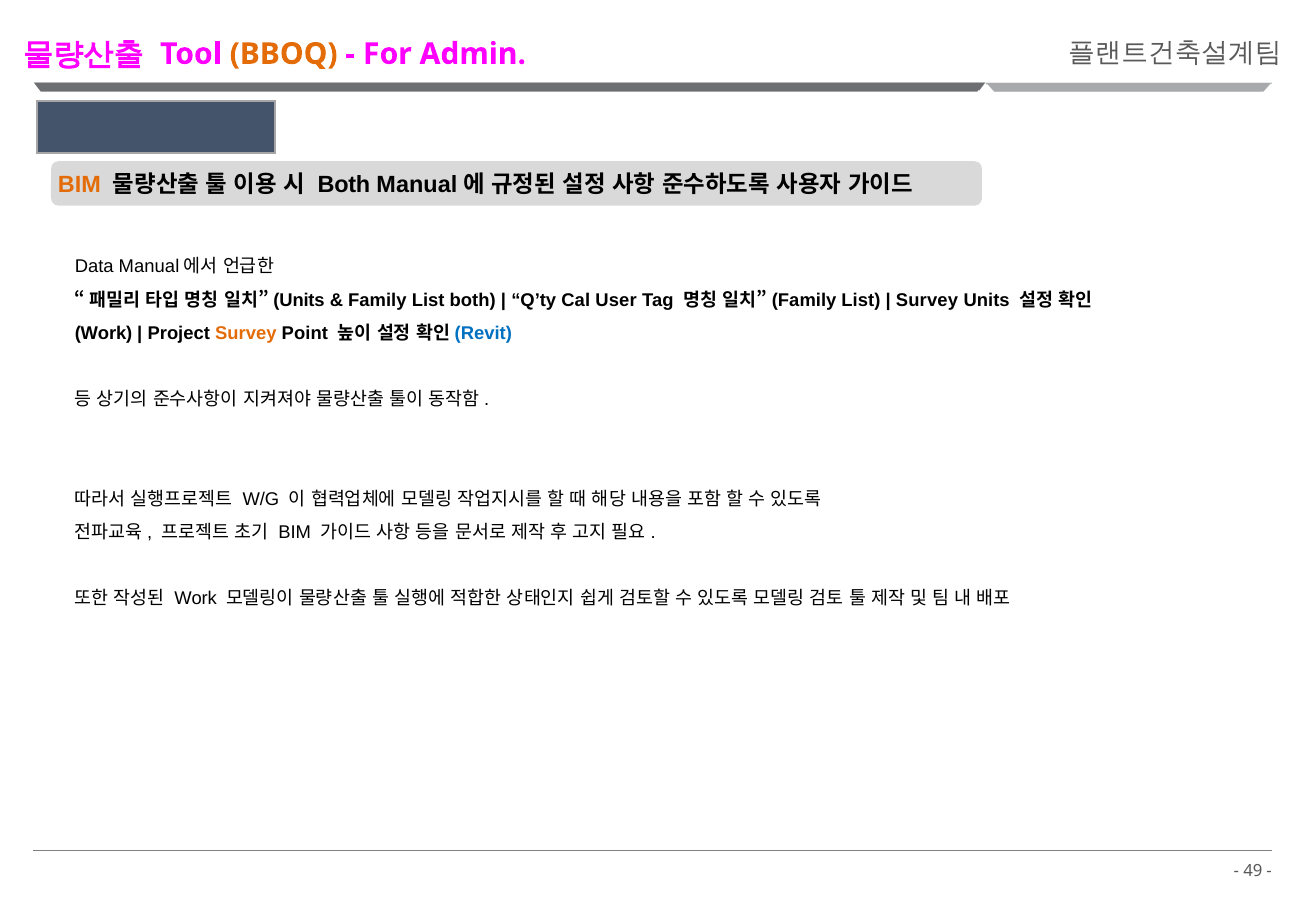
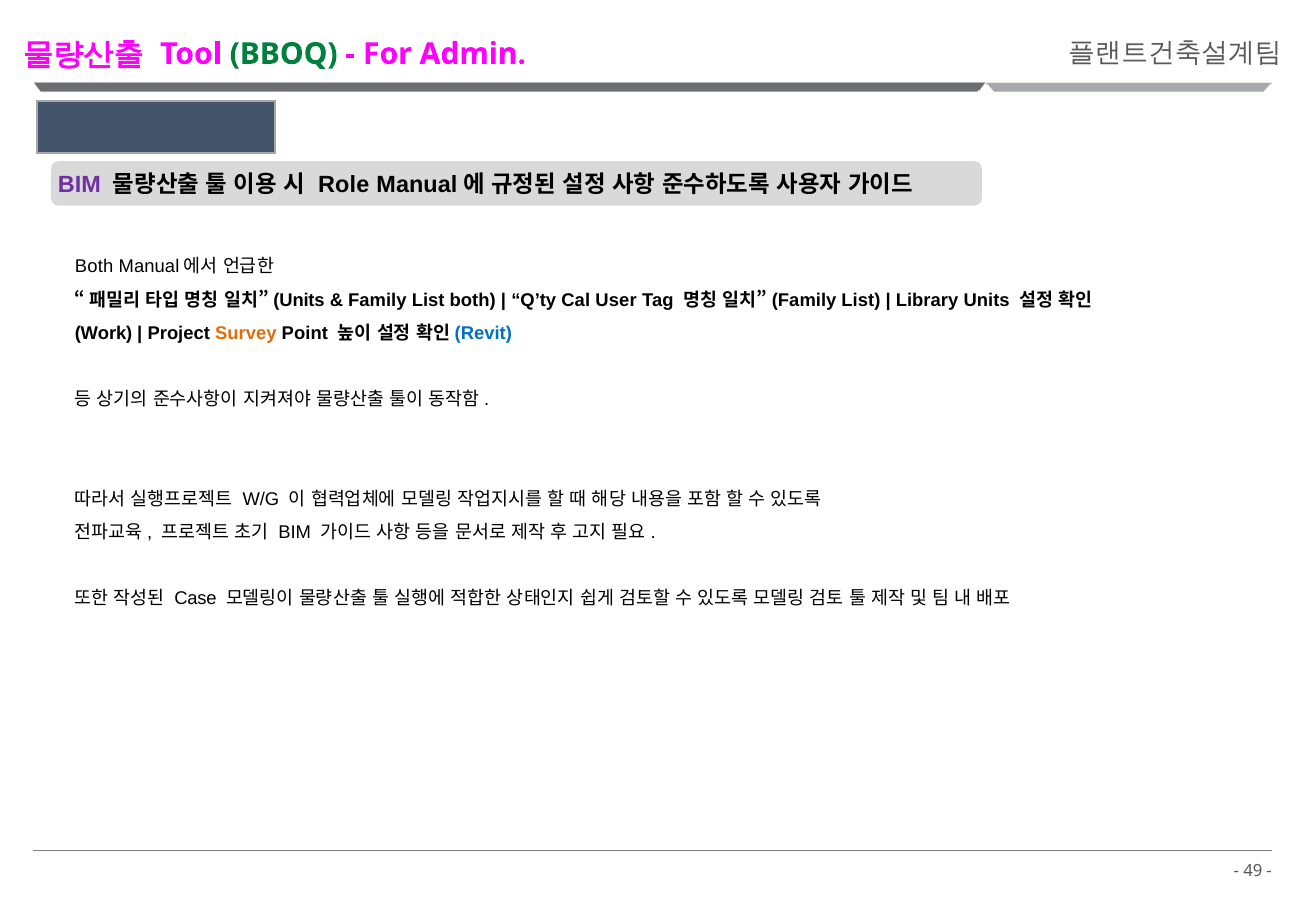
BBOQ colour: orange -> green
BIM at (79, 185) colour: orange -> purple
Both at (344, 185): Both -> Role
Data at (94, 267): Data -> Both
Survey at (927, 300): Survey -> Library
Work at (196, 599): Work -> Case
